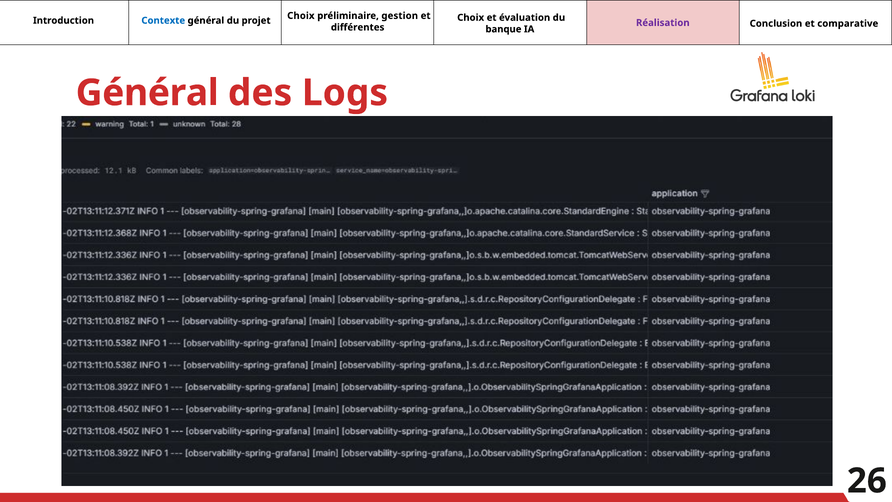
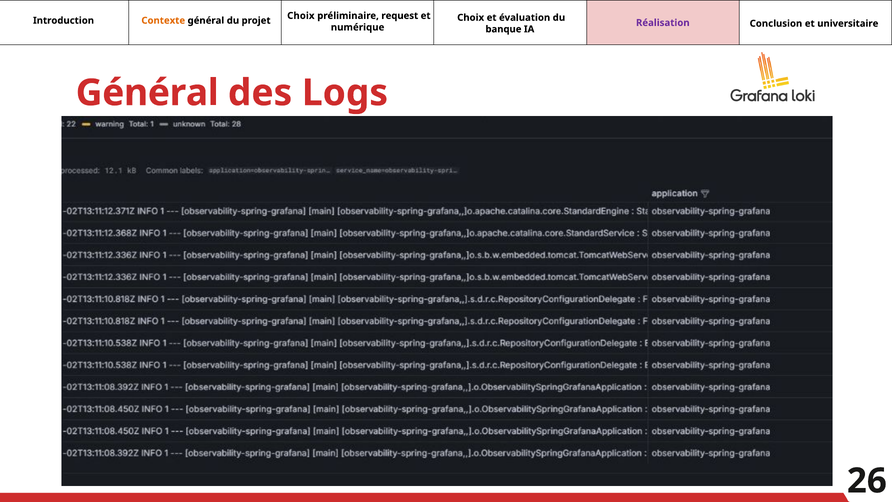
Contexte colour: blue -> orange
gestion: gestion -> request
comparative: comparative -> universitaire
différentes: différentes -> numérique
